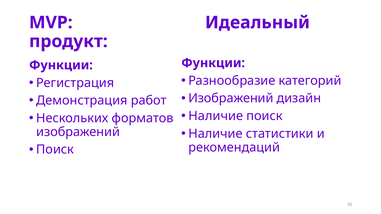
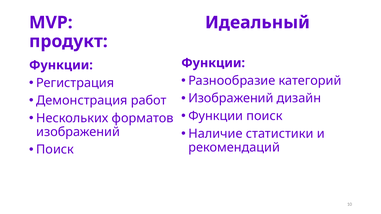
Наличие at (216, 116): Наличие -> Функции
